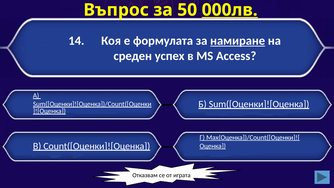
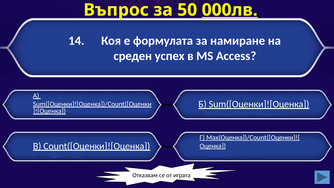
намиране underline: present -> none
